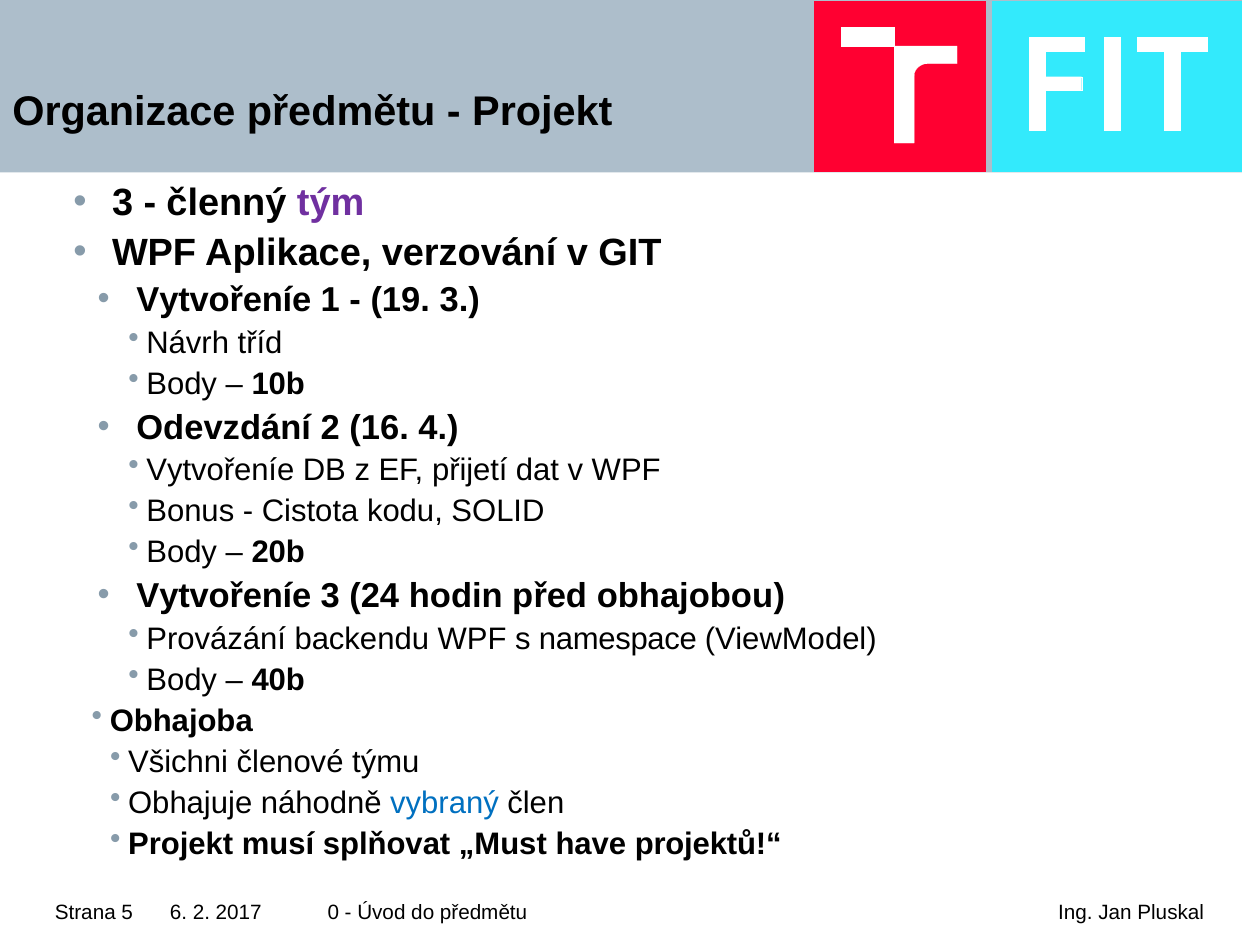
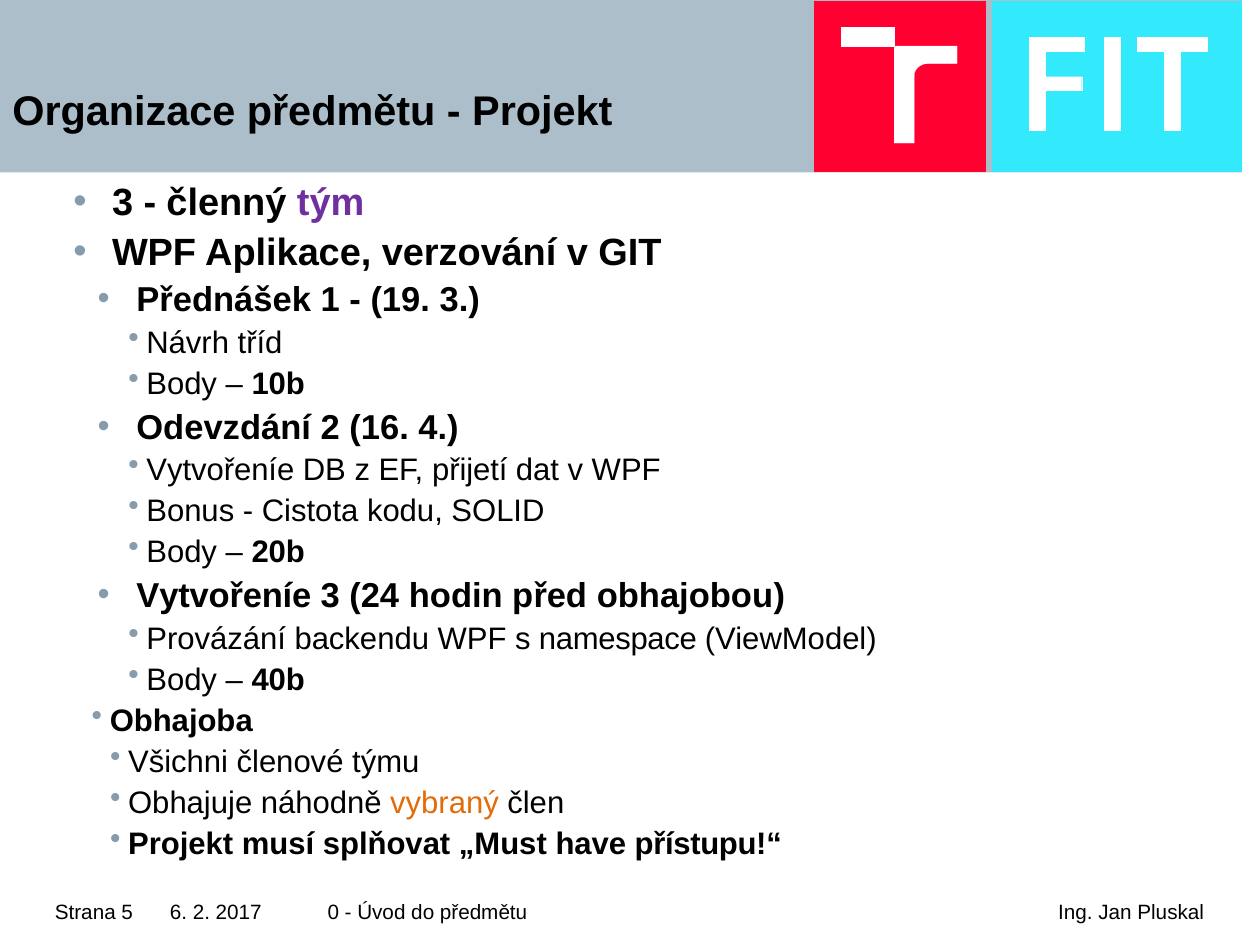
Vytvořeníe at (224, 300): Vytvořeníe -> Přednášek
vybraný colour: blue -> orange
projektů!“: projektů!“ -> přístupu!“
